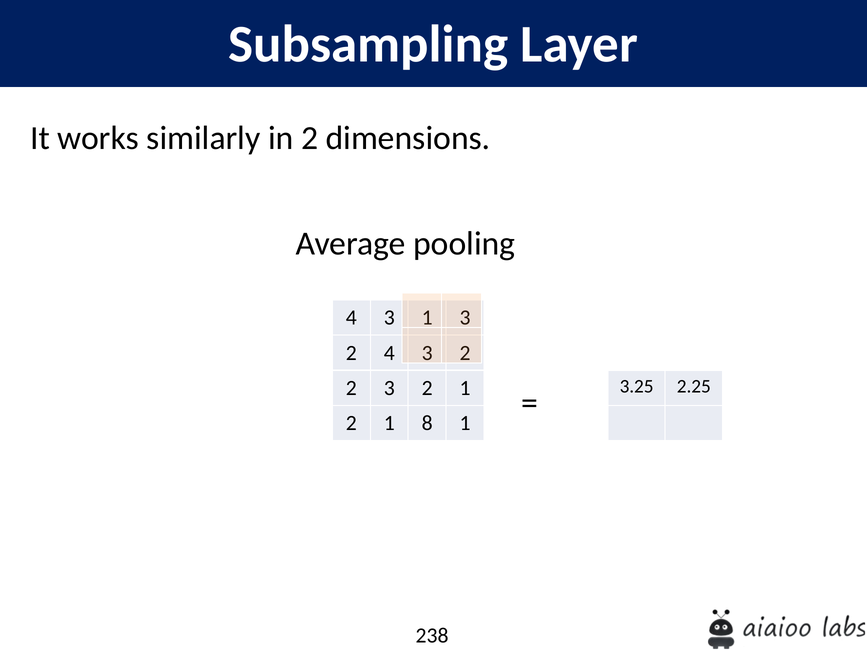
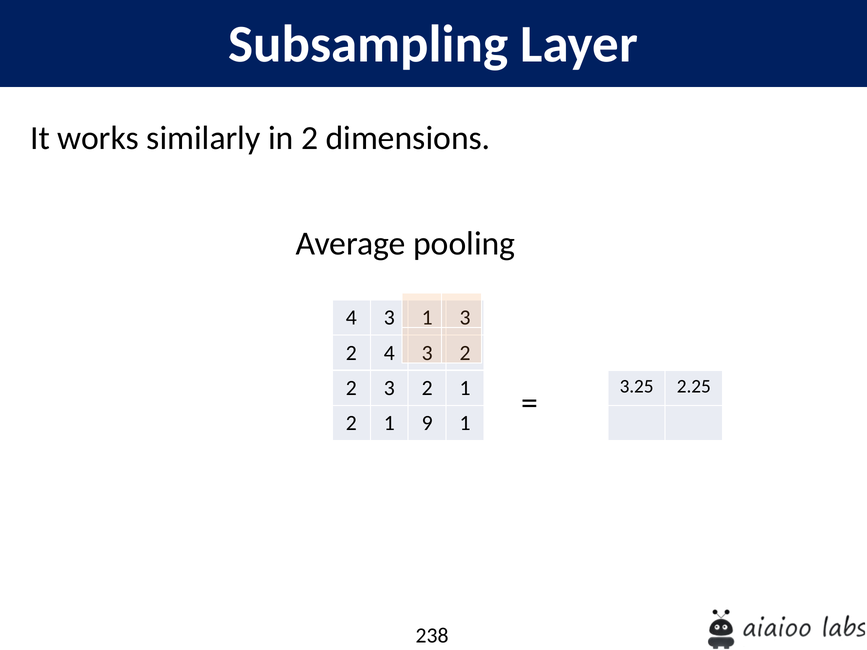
8: 8 -> 9
